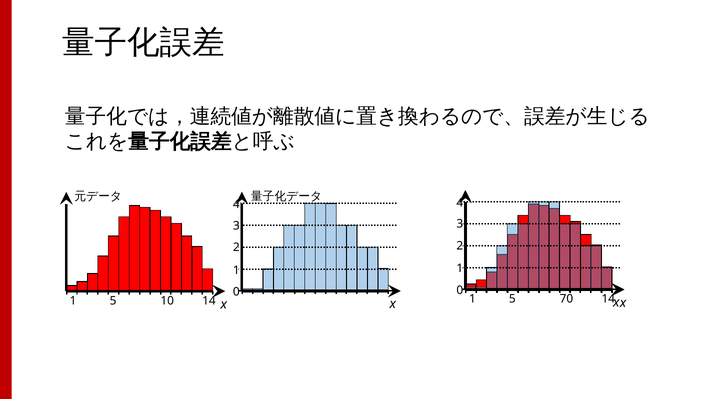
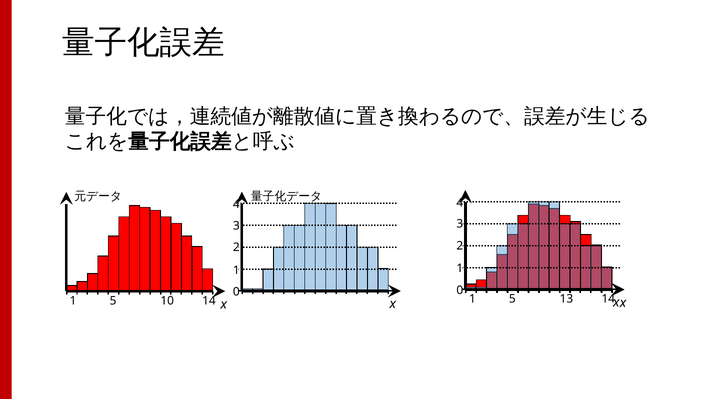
70: 70 -> 13
